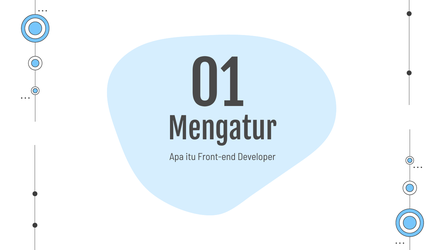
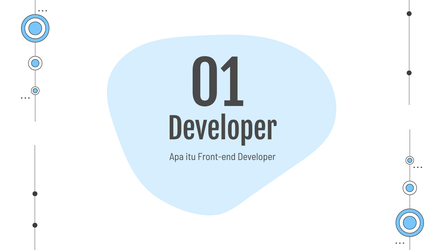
Mengatur at (222, 130): Mengatur -> Developer
